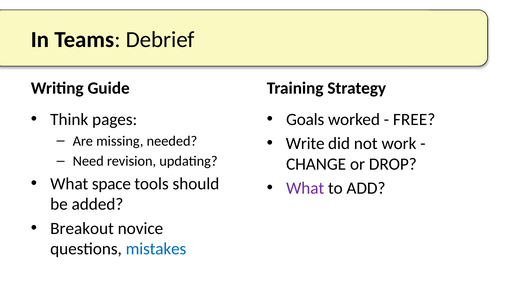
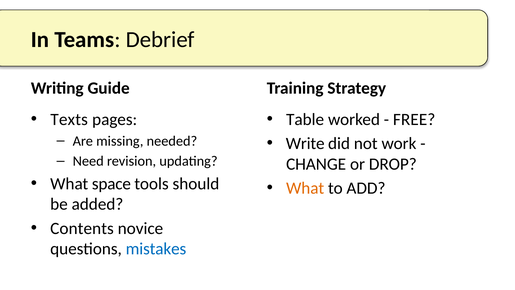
Think: Think -> Texts
Goals: Goals -> Table
What at (305, 188) colour: purple -> orange
Breakout: Breakout -> Contents
